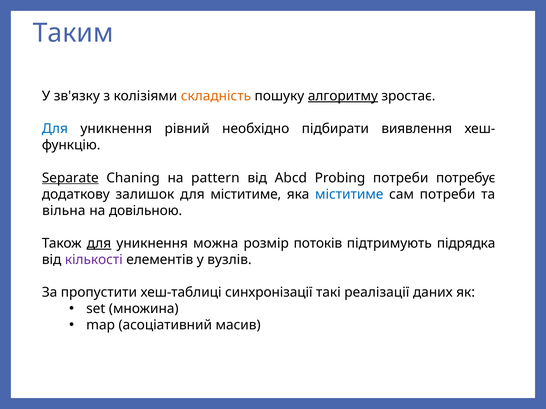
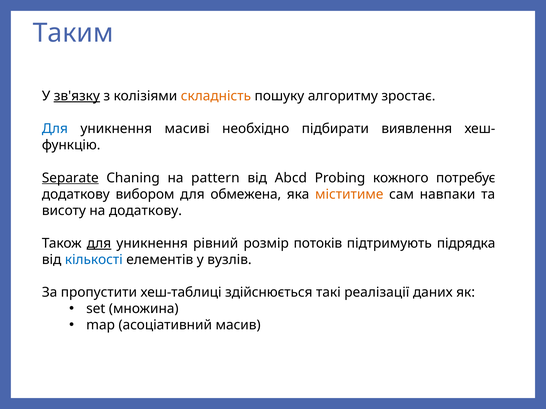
зв'язку underline: none -> present
алгоритму underline: present -> none
рівний: рівний -> масиві
Probing потреби: потреби -> кожного
залишок: залишок -> вибором
для міститиме: міститиме -> обмежена
міститиме at (349, 194) colour: blue -> orange
сам потреби: потреби -> навпаки
вільна: вільна -> висоту
на довільною: довільною -> додаткову
можна: можна -> рівний
кількості colour: purple -> blue
синхронізації: синхронізації -> здійснюється
